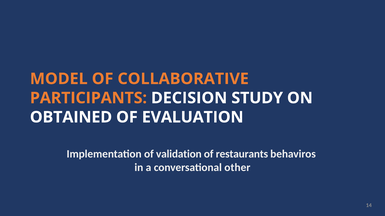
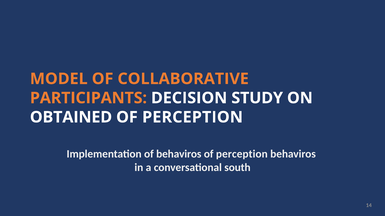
EVALUATION at (193, 117): EVALUATION -> PERCEPTION
of validation: validation -> behaviros
restaurants at (242, 154): restaurants -> perception
other: other -> south
